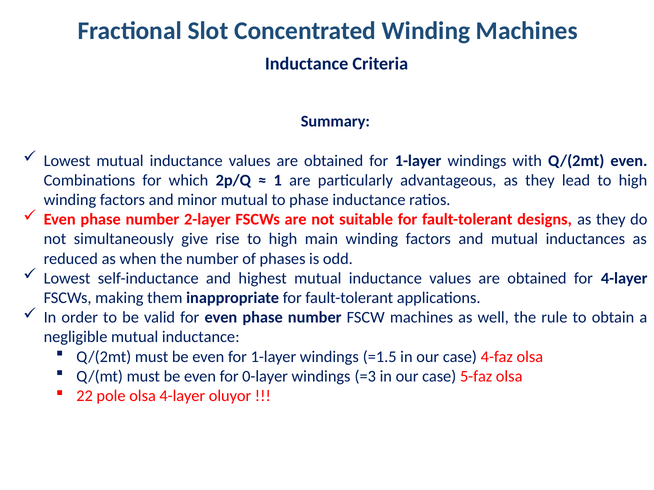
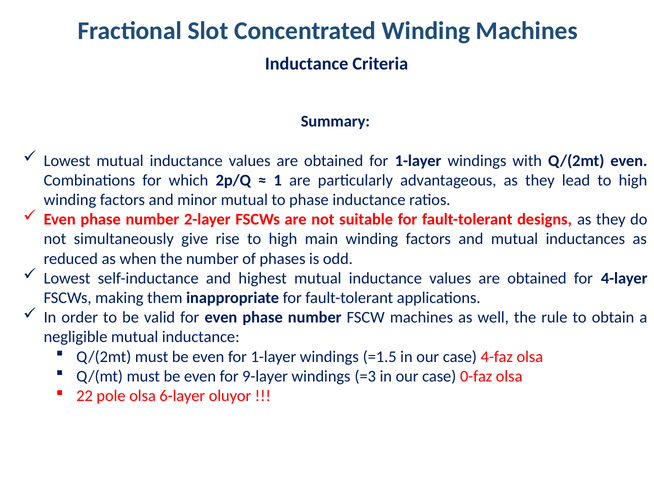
0-layer: 0-layer -> 9-layer
5-faz: 5-faz -> 0-faz
olsa 4-layer: 4-layer -> 6-layer
